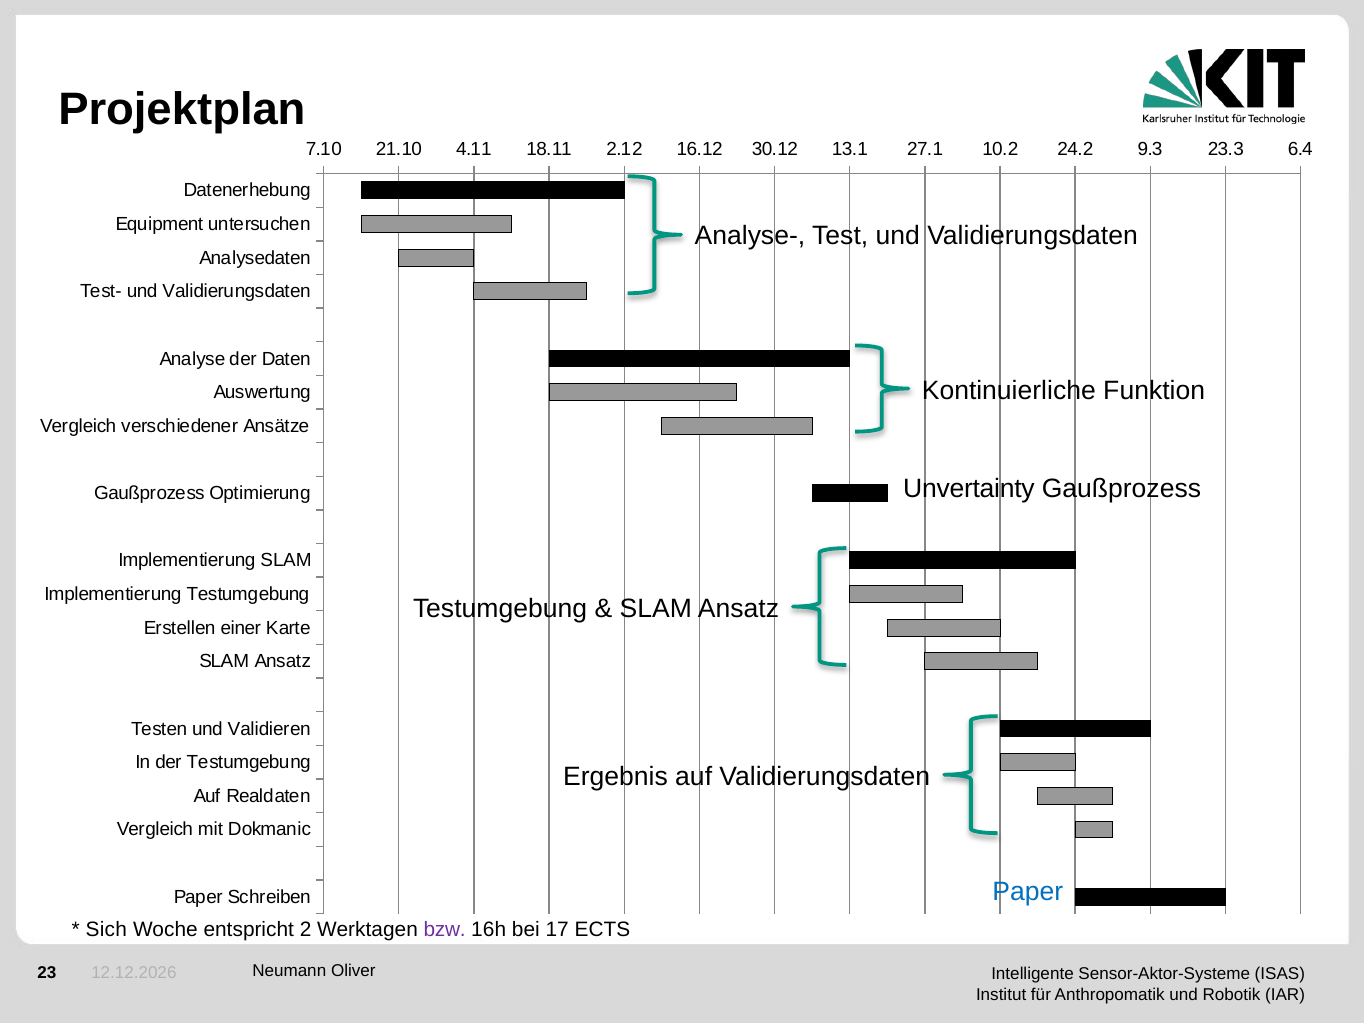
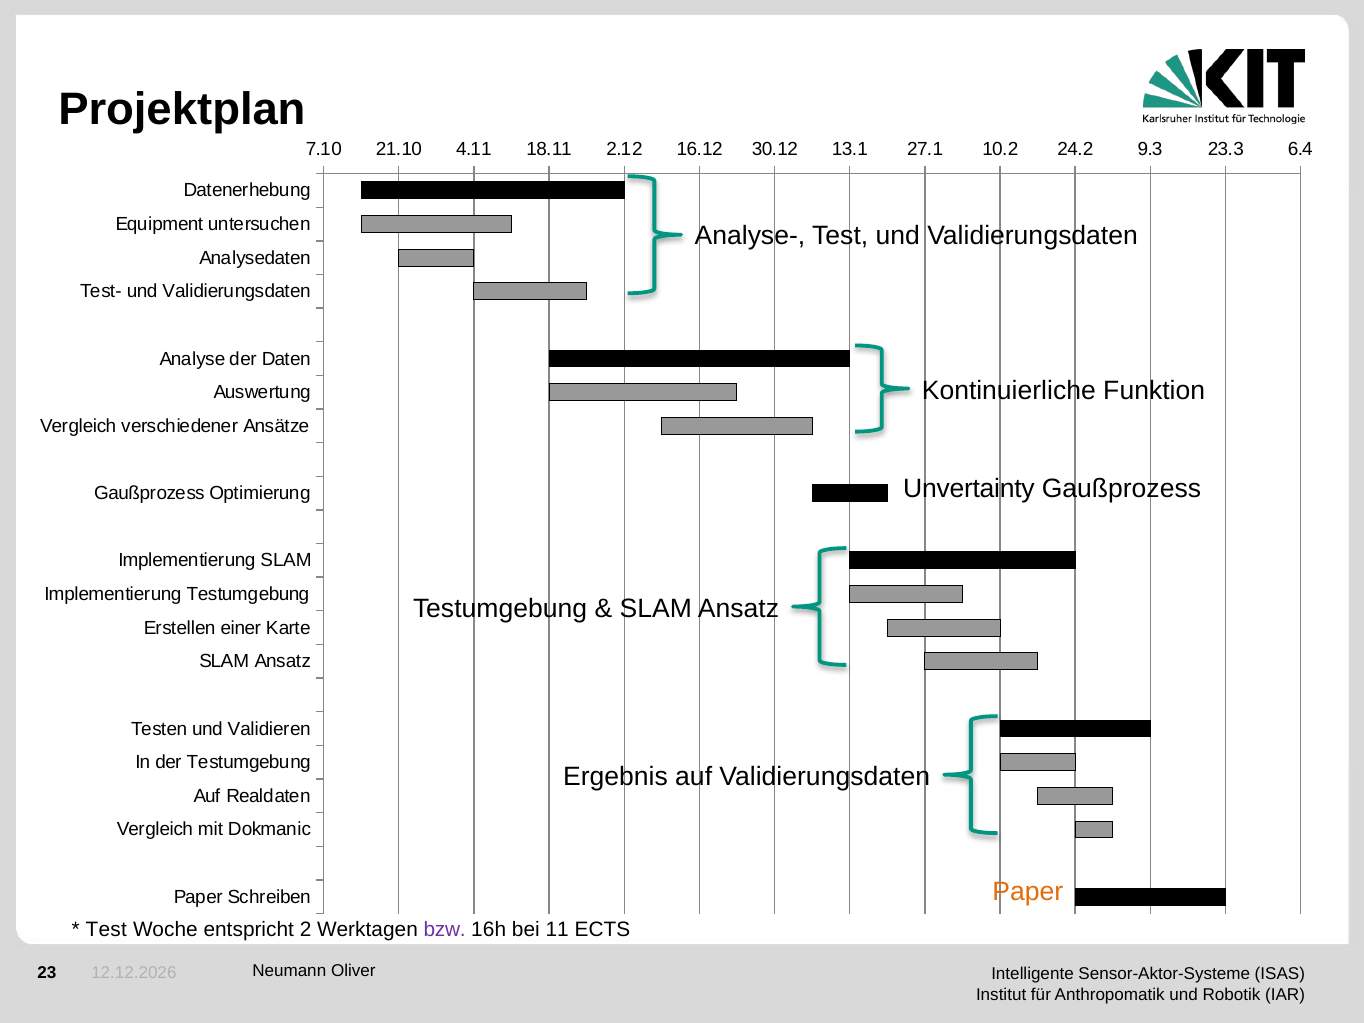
Paper at (1028, 892) colour: blue -> orange
Sich at (106, 930): Sich -> Test
17: 17 -> 11
